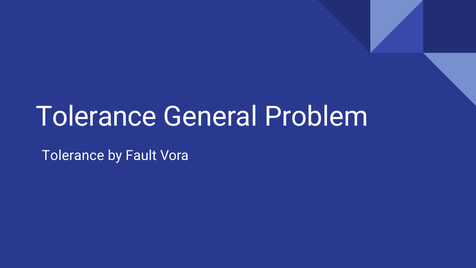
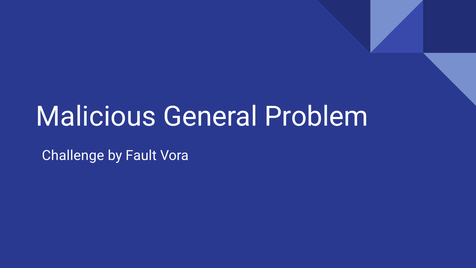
Tolerance at (96, 117): Tolerance -> Malicious
Tolerance at (73, 155): Tolerance -> Challenge
